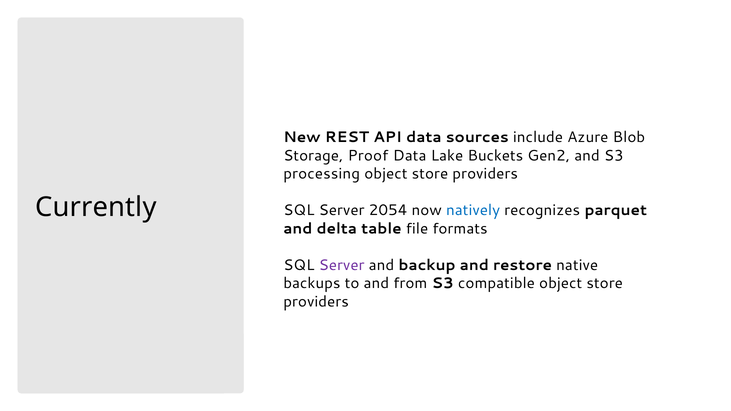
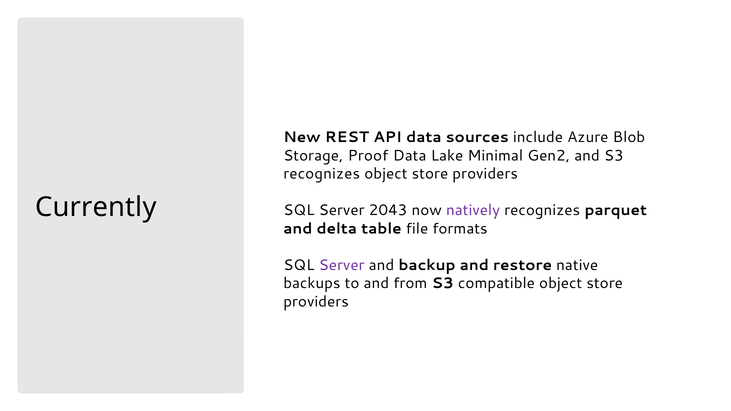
Buckets: Buckets -> Minimal
processing at (322, 174): processing -> recognizes
2054: 2054 -> 2043
natively colour: blue -> purple
